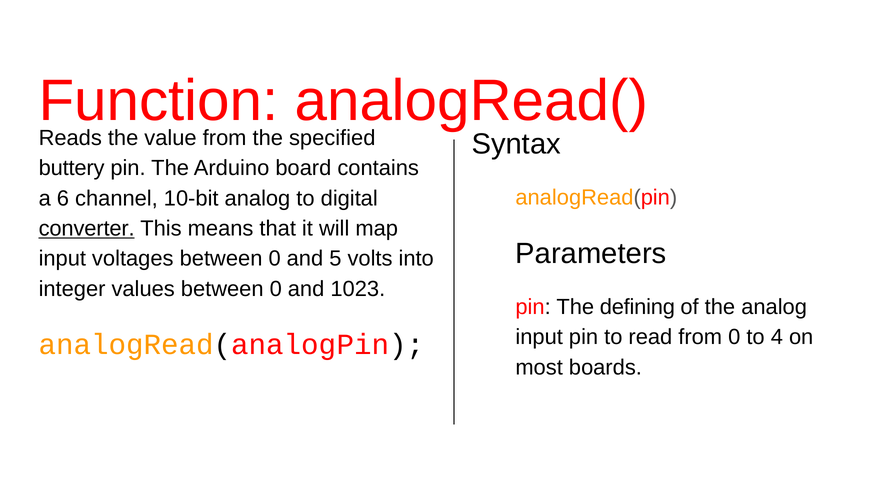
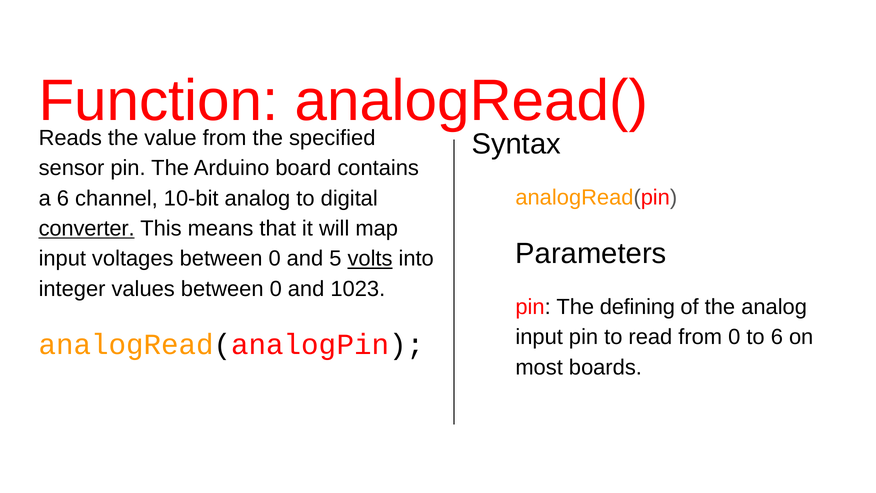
buttery: buttery -> sensor
volts underline: none -> present
to 4: 4 -> 6
